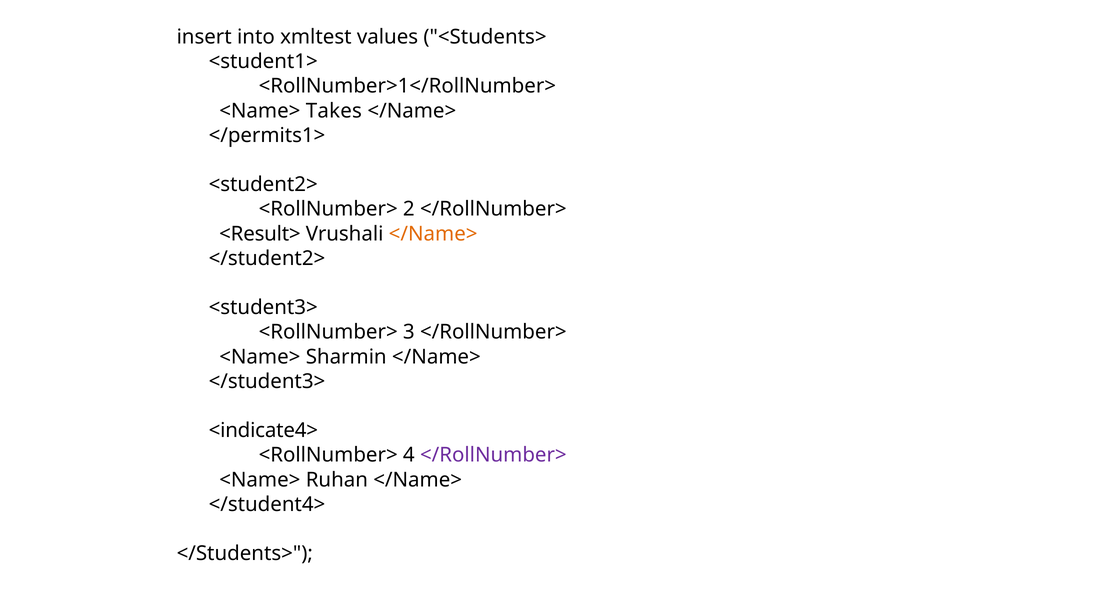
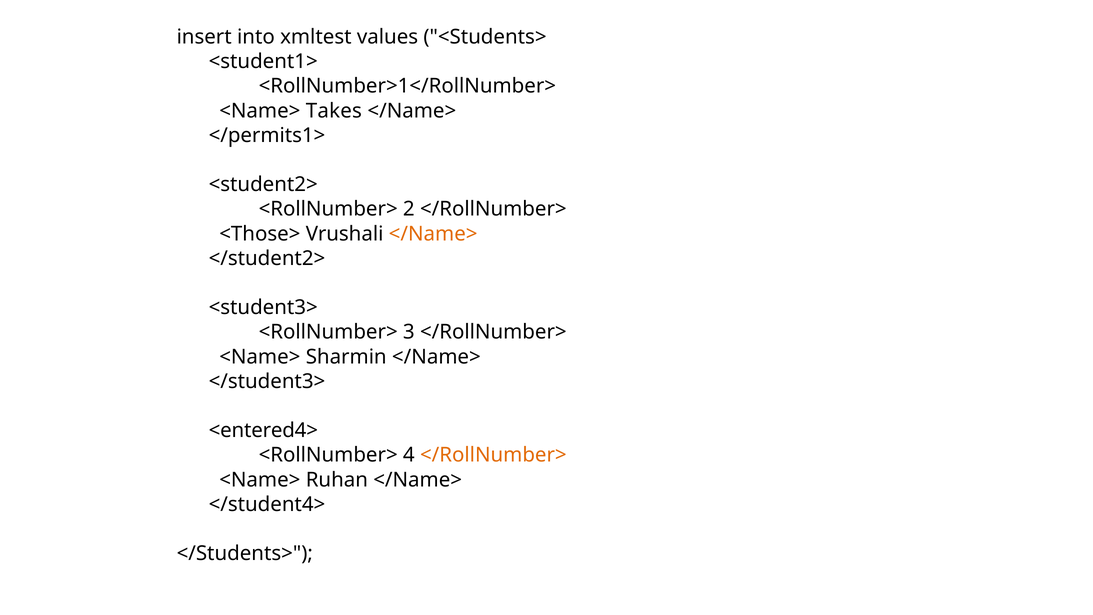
<Result>: <Result> -> <Those>
<indicate4>: <indicate4> -> <entered4>
</RollNumber> at (493, 455) colour: purple -> orange
